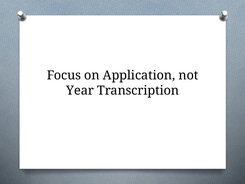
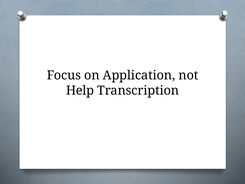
Year: Year -> Help
